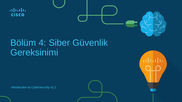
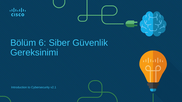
4: 4 -> 6
